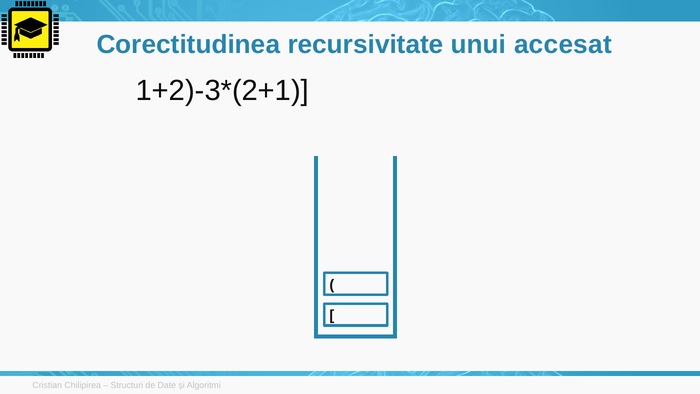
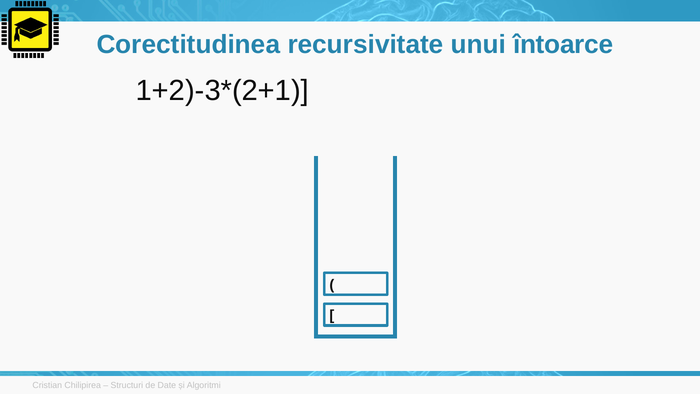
accesat: accesat -> întoarce
